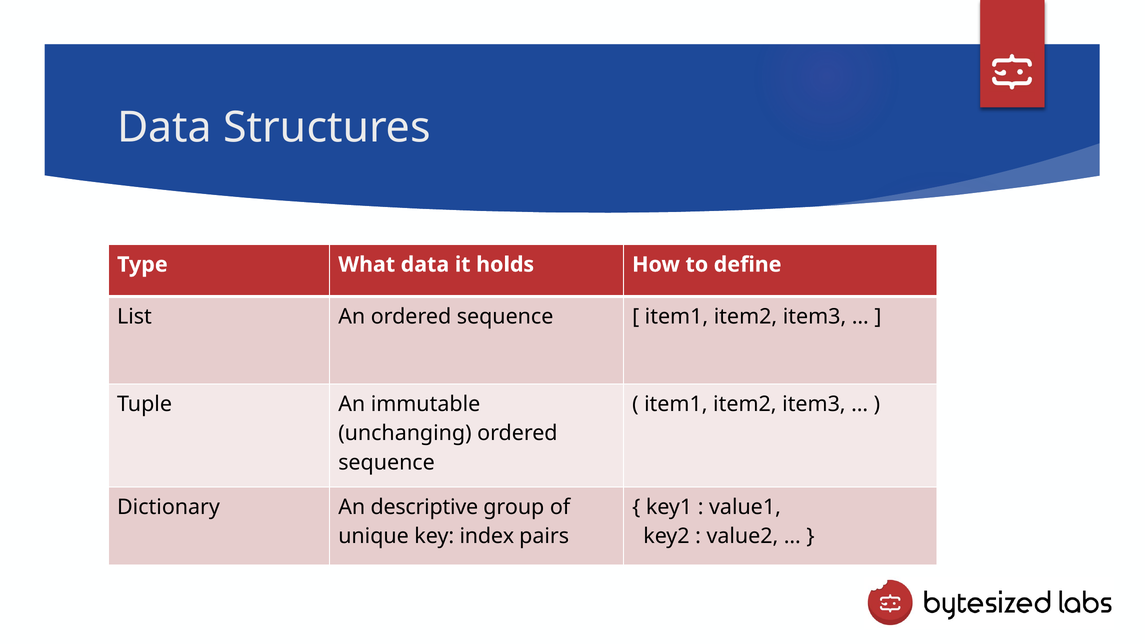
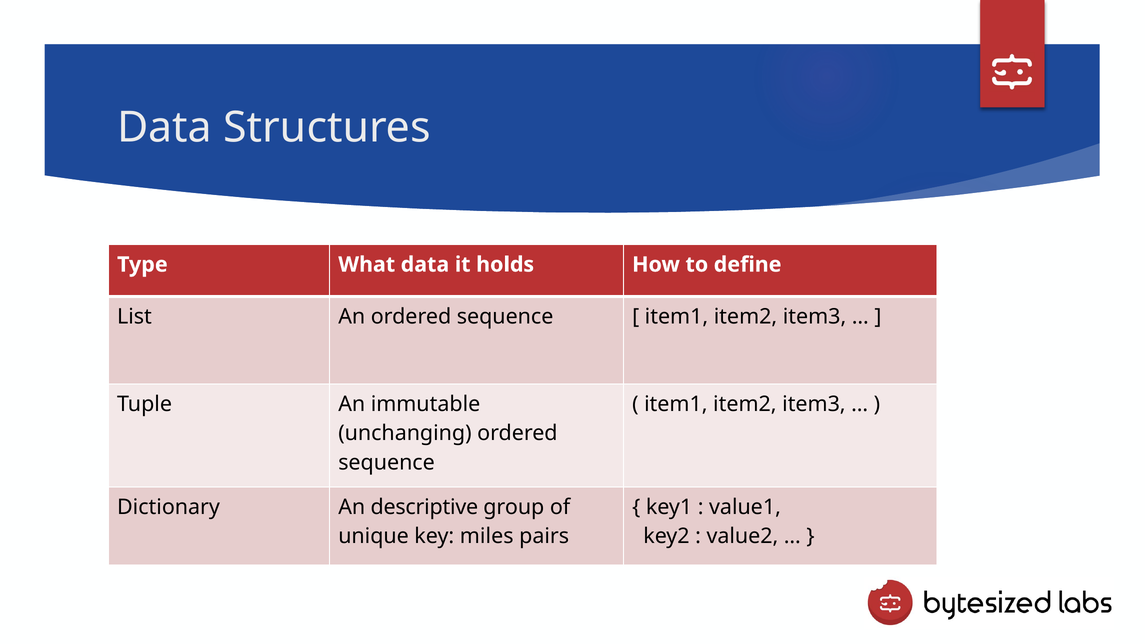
index: index -> miles
